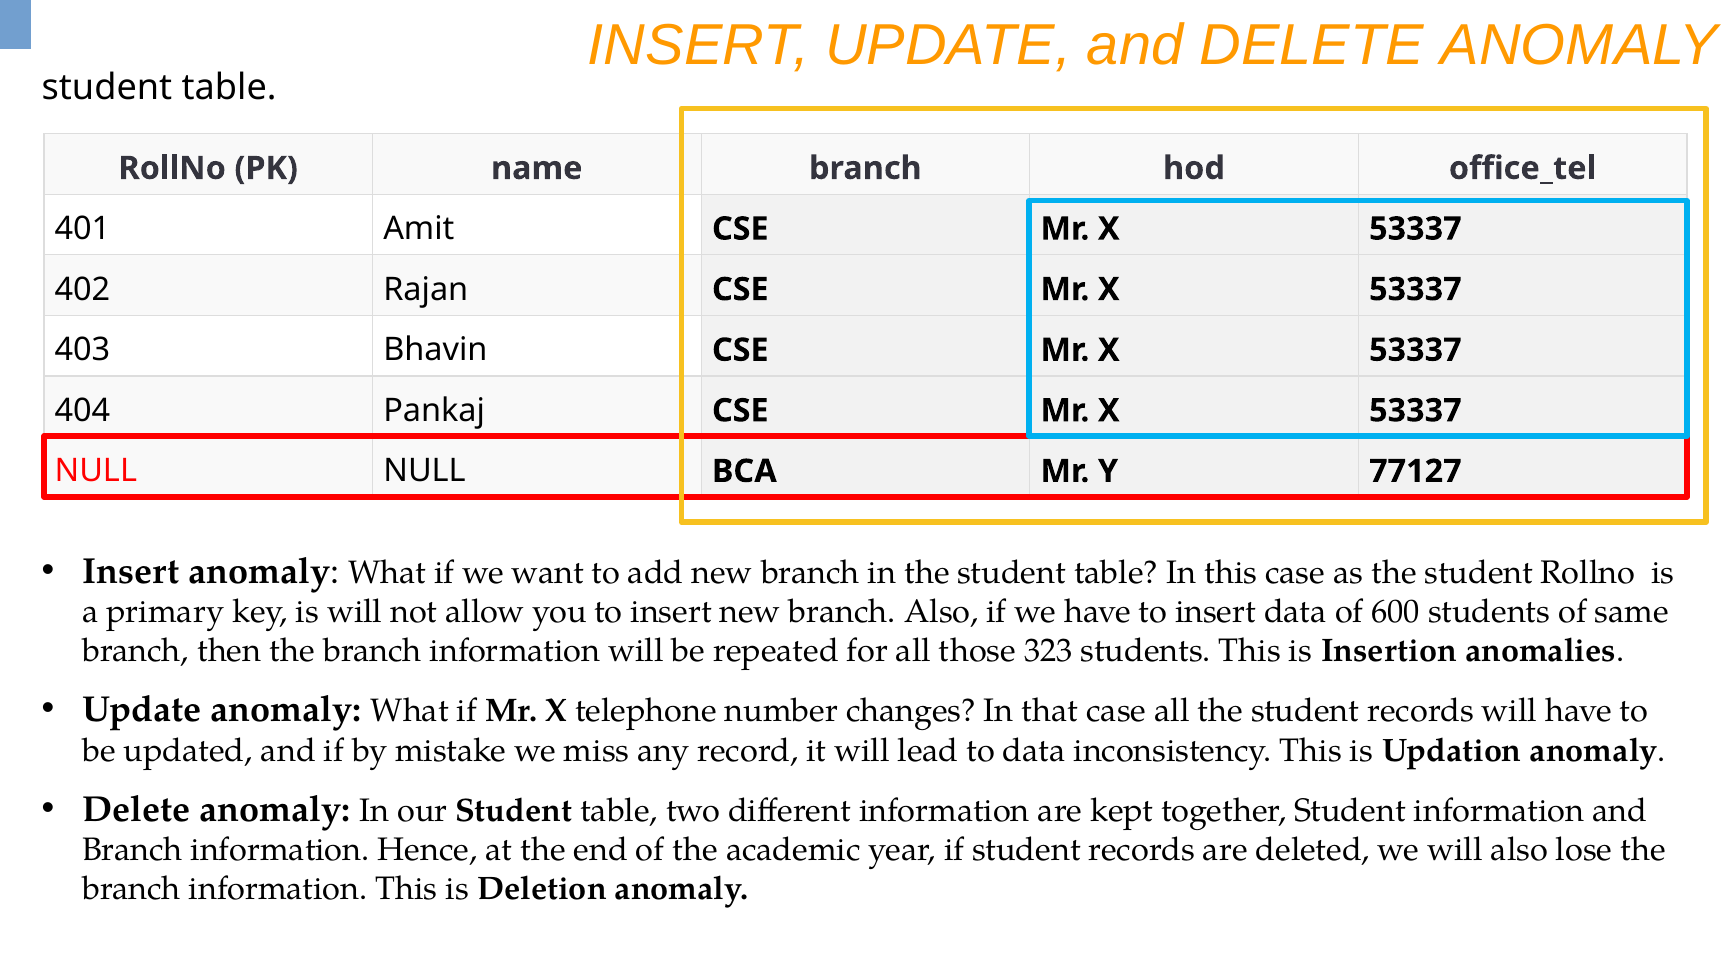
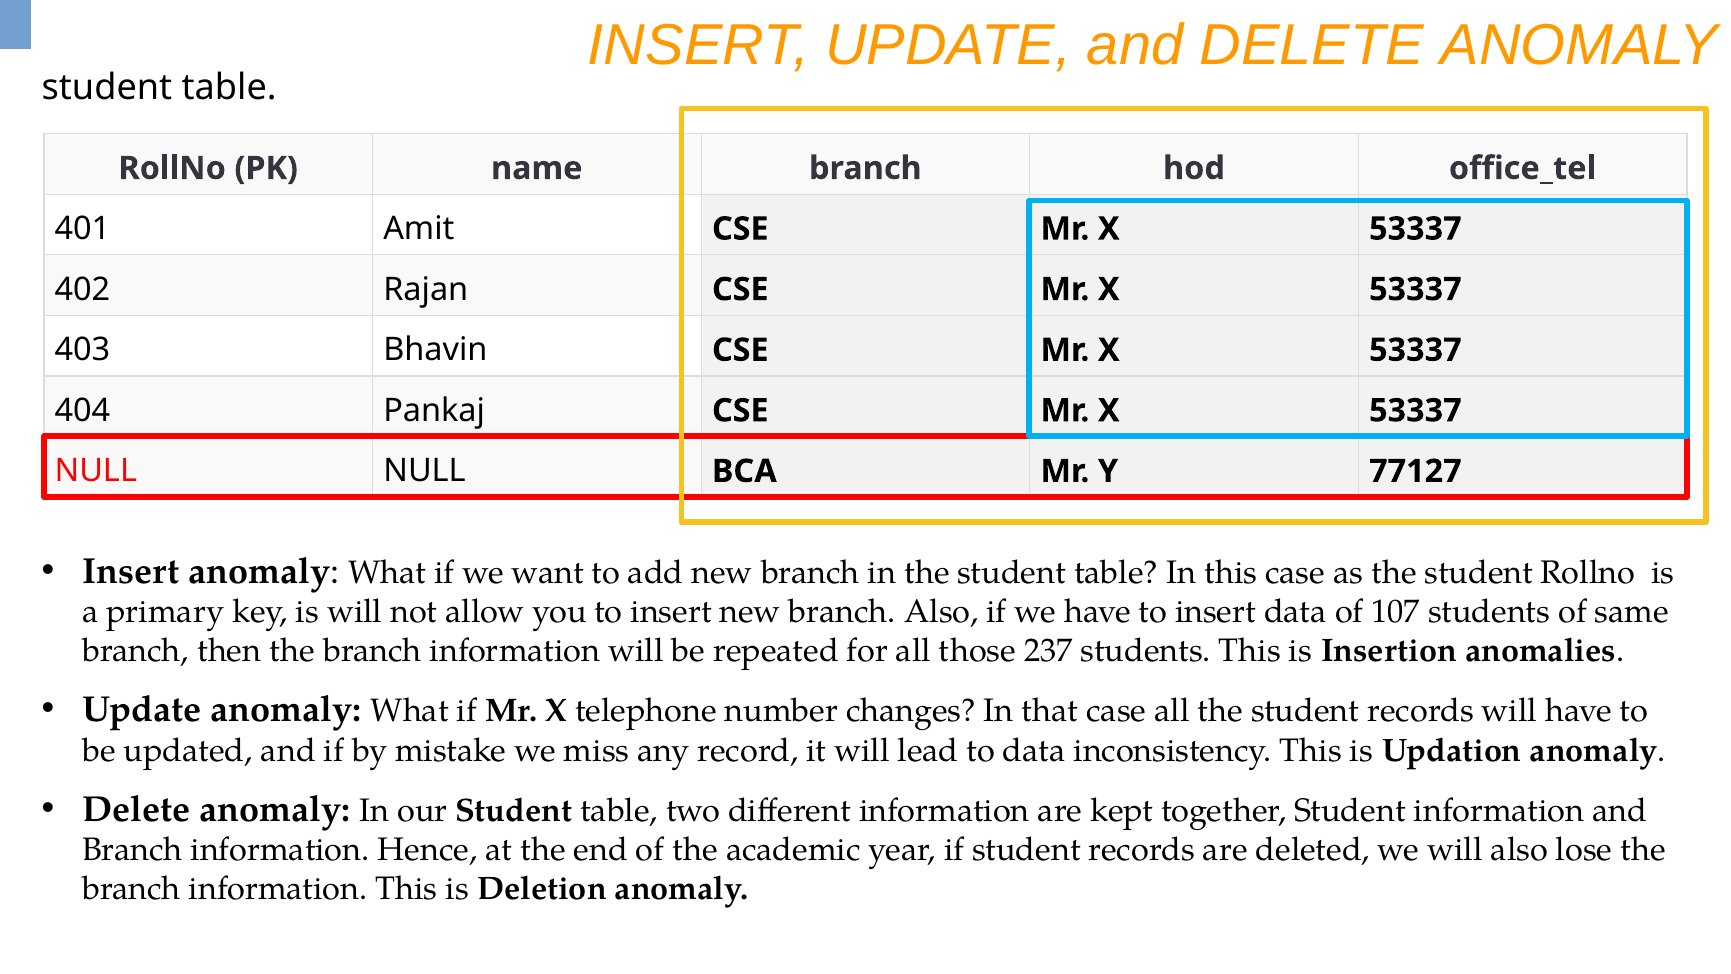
600: 600 -> 107
323: 323 -> 237
